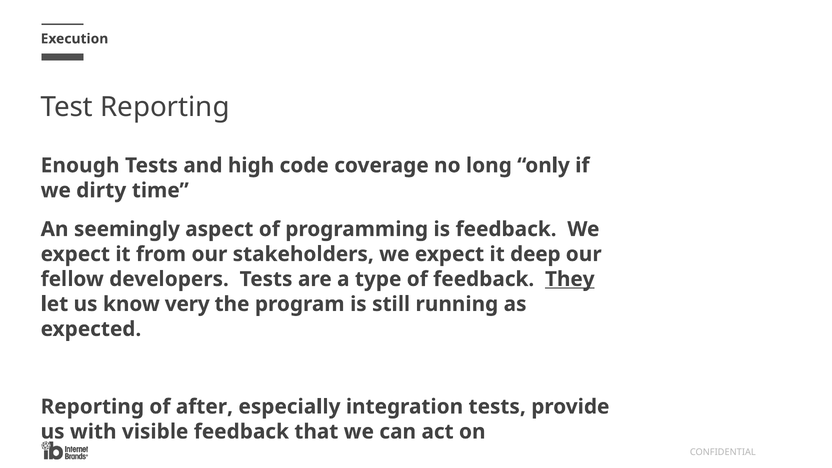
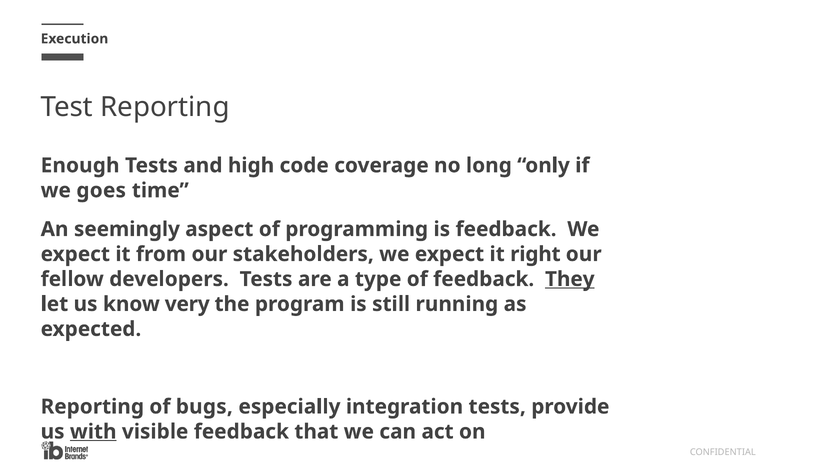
dirty: dirty -> goes
deep: deep -> right
after: after -> bugs
with underline: none -> present
